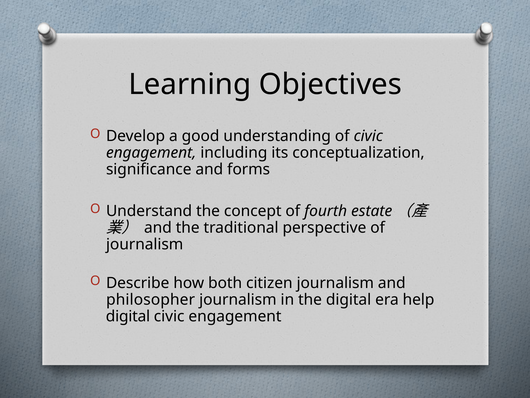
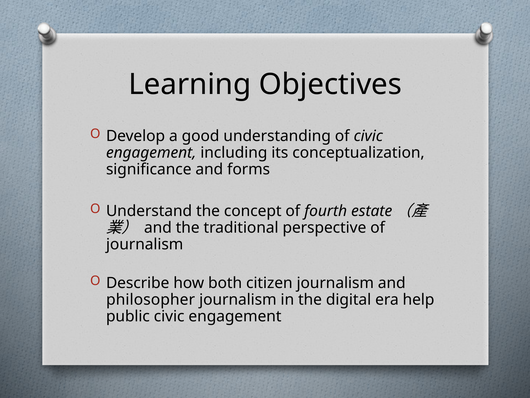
digital at (128, 316): digital -> public
